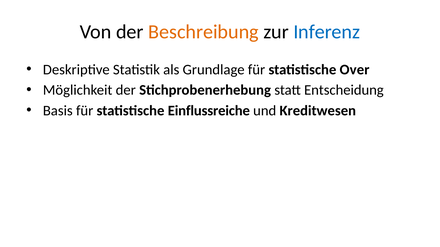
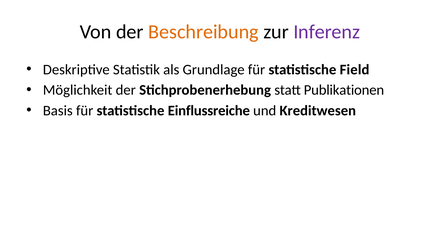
Inferenz colour: blue -> purple
Over: Over -> Field
Entscheidung: Entscheidung -> Publikationen
